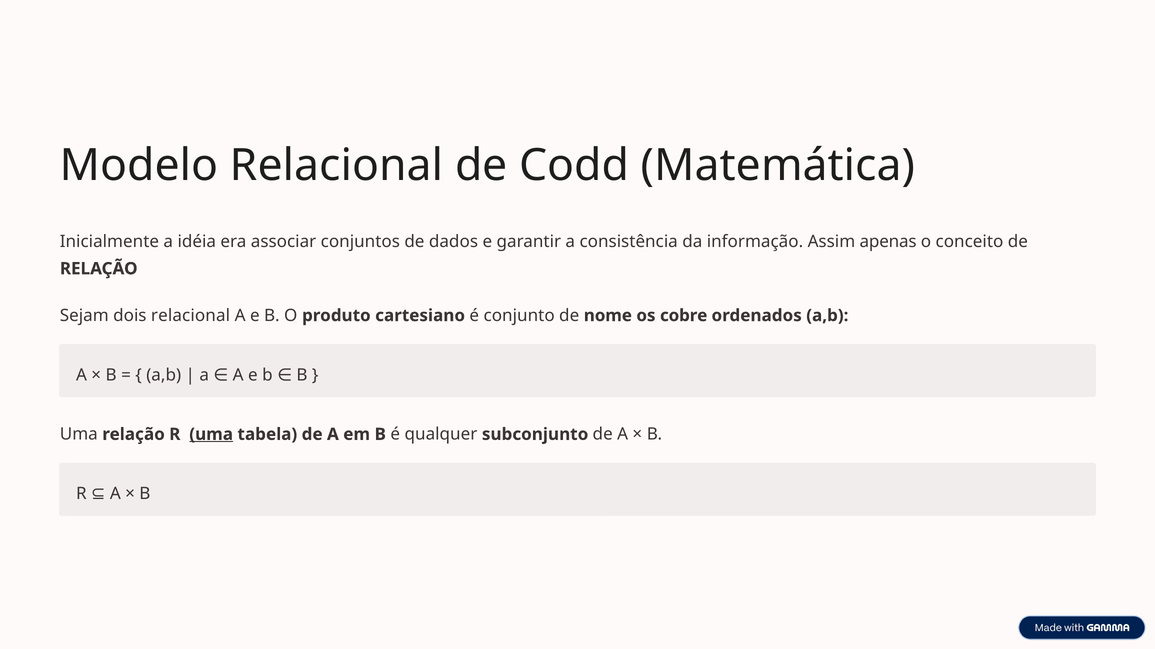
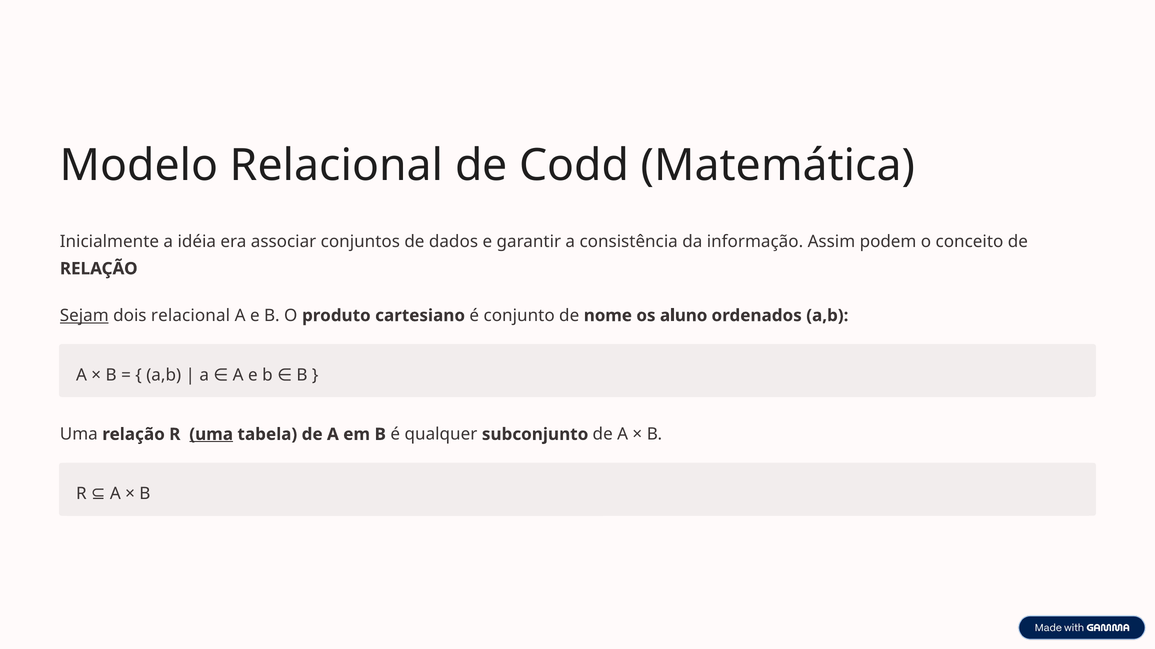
apenas: apenas -> podem
Sejam underline: none -> present
cobre: cobre -> aluno
